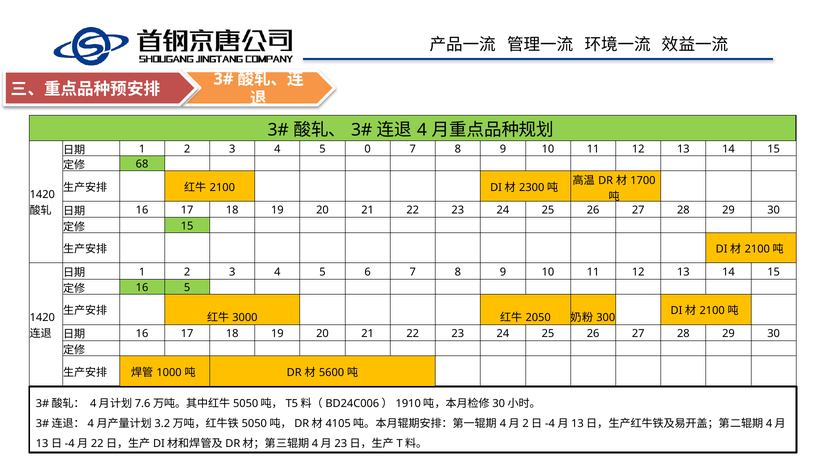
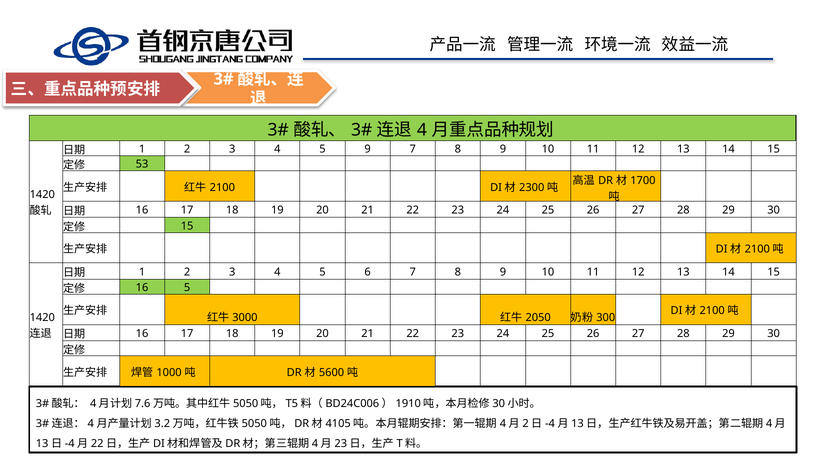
5 0: 0 -> 9
68: 68 -> 53
